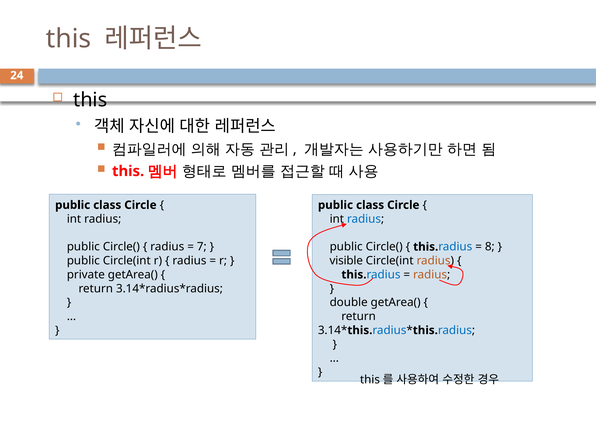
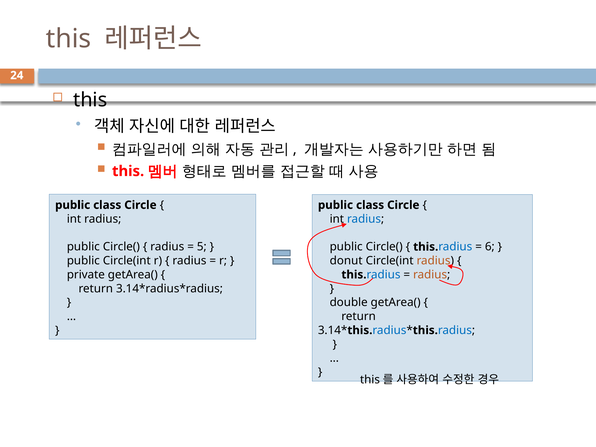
7: 7 -> 5
8: 8 -> 6
visible: visible -> donut
